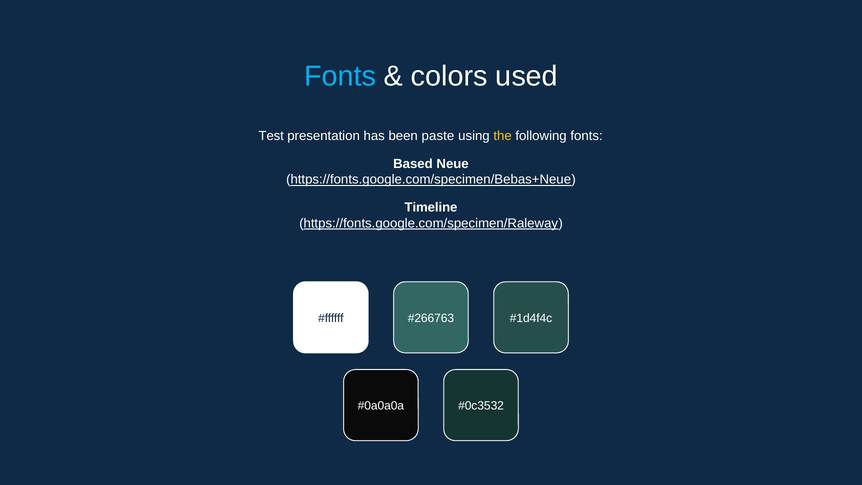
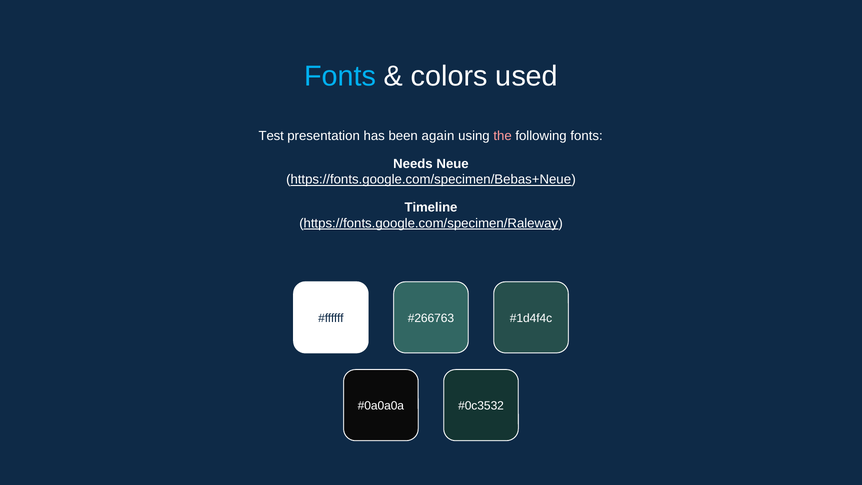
paste: paste -> again
the colour: yellow -> pink
Based: Based -> Needs
